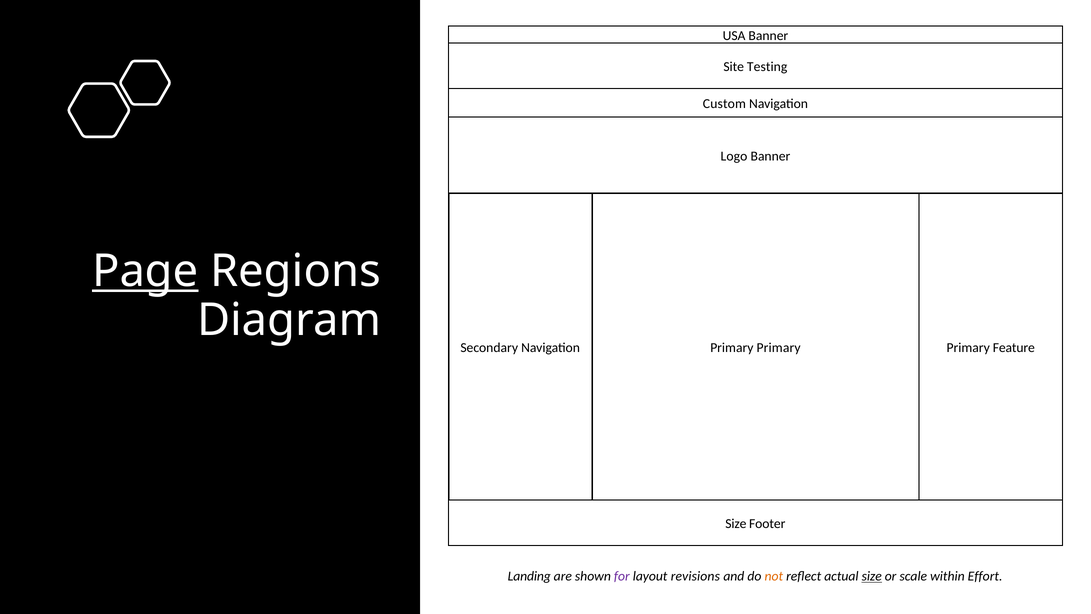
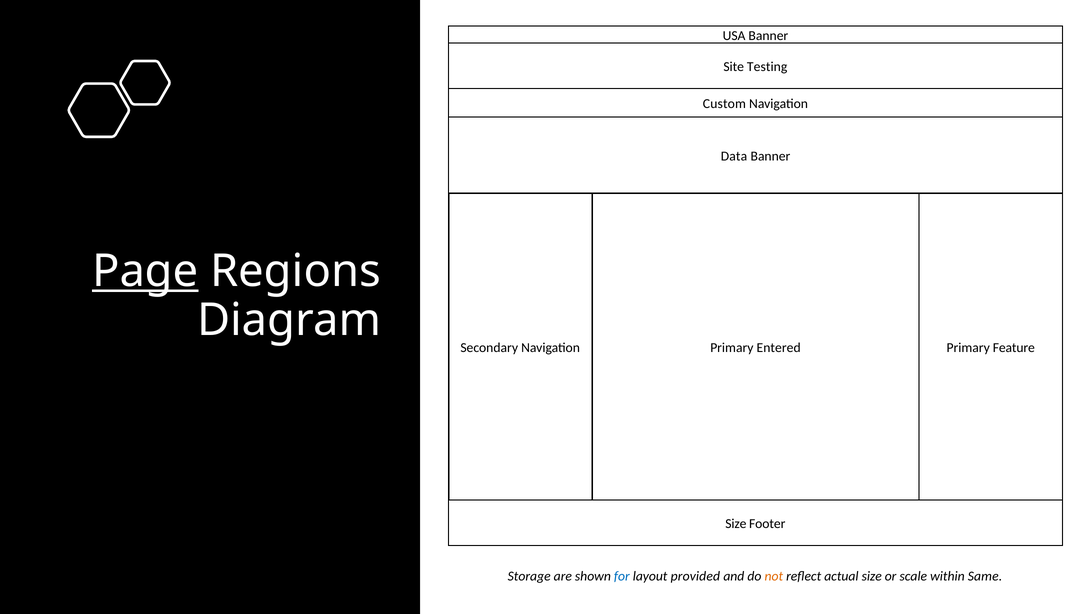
Logo: Logo -> Data
Primary at (779, 347): Primary -> Entered
Landing: Landing -> Storage
for colour: purple -> blue
revisions: revisions -> provided
size at (872, 576) underline: present -> none
Effort: Effort -> Same
